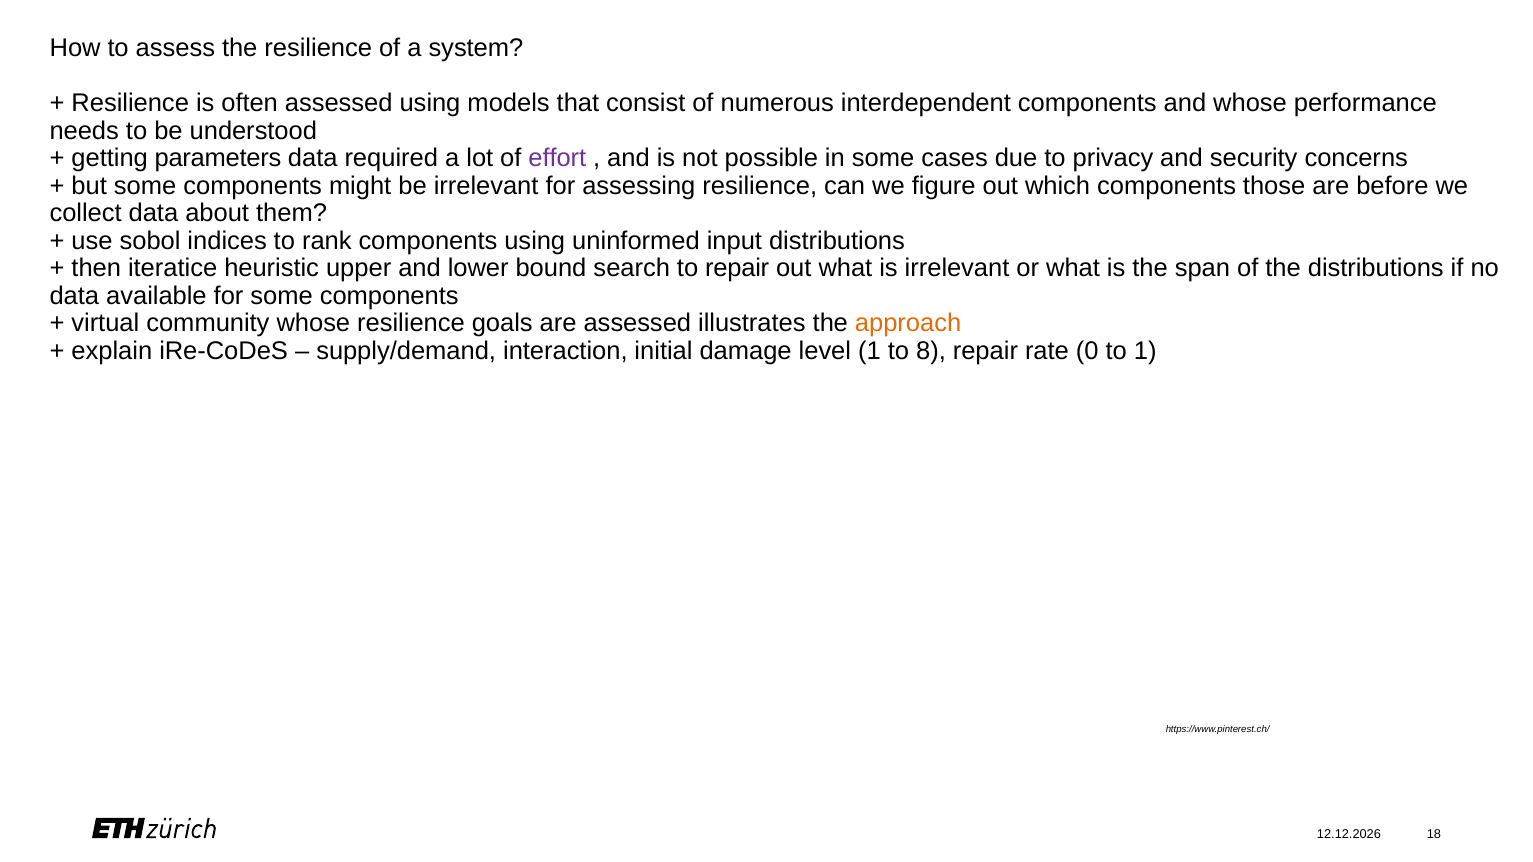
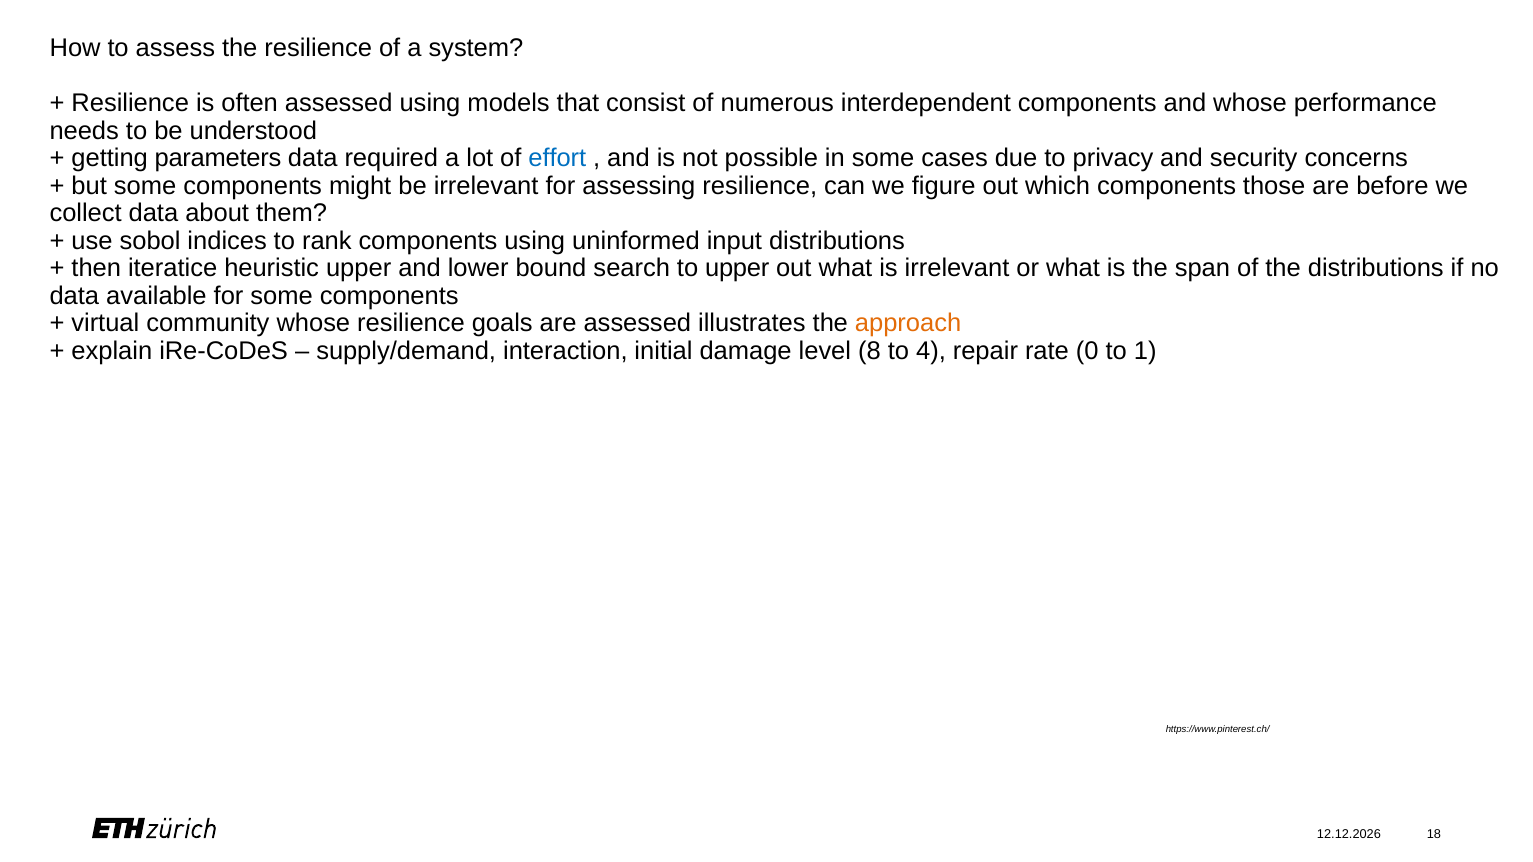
effort colour: purple -> blue
to repair: repair -> upper
level 1: 1 -> 8
8: 8 -> 4
